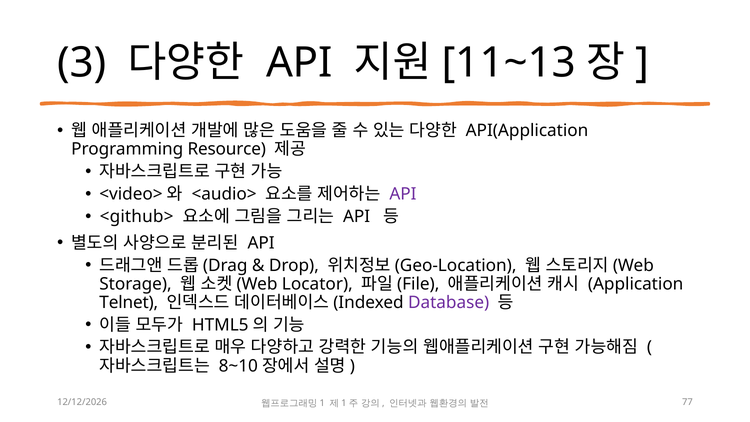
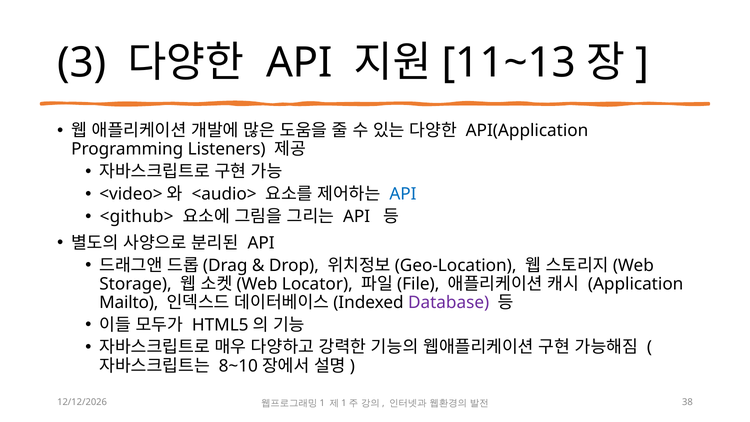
Resource: Resource -> Listeners
API at (403, 194) colour: purple -> blue
Telnet: Telnet -> Mailto
77: 77 -> 38
